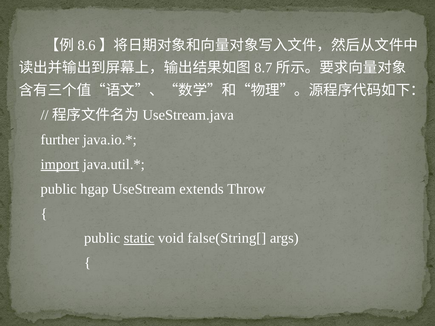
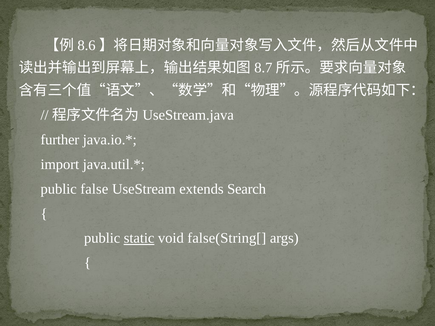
import underline: present -> none
hgap: hgap -> false
Throw: Throw -> Search
